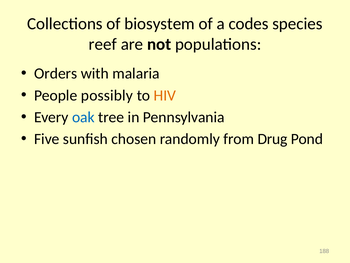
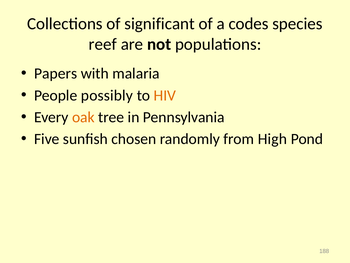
biosystem: biosystem -> significant
Orders: Orders -> Papers
oak colour: blue -> orange
Drug: Drug -> High
